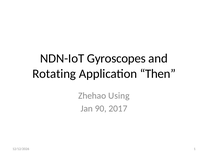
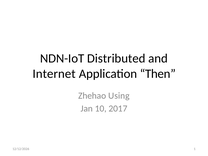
Gyroscopes: Gyroscopes -> Distributed
Rotating: Rotating -> Internet
90: 90 -> 10
